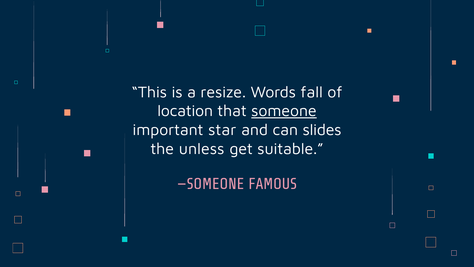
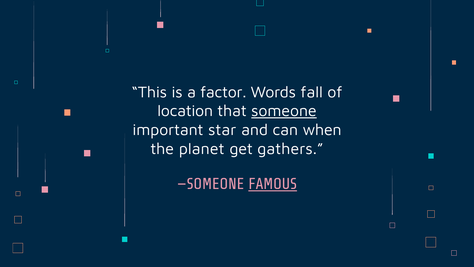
resize: resize -> factor
slides: slides -> when
unless: unless -> planet
suitable: suitable -> gathers
FAMOUS underline: none -> present
